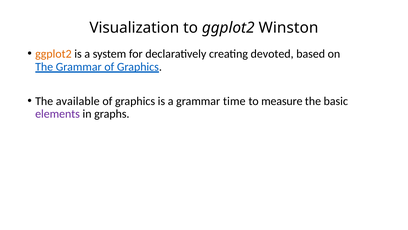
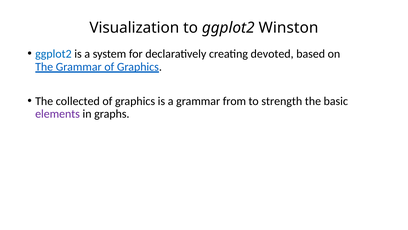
ggplot2 at (53, 54) colour: orange -> blue
available: available -> collected
time: time -> from
measure: measure -> strength
